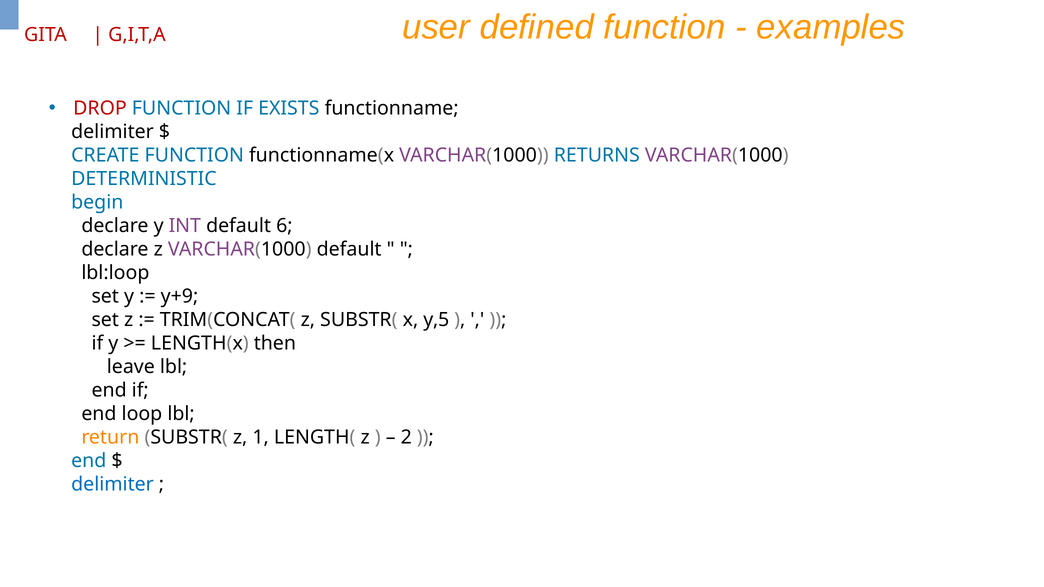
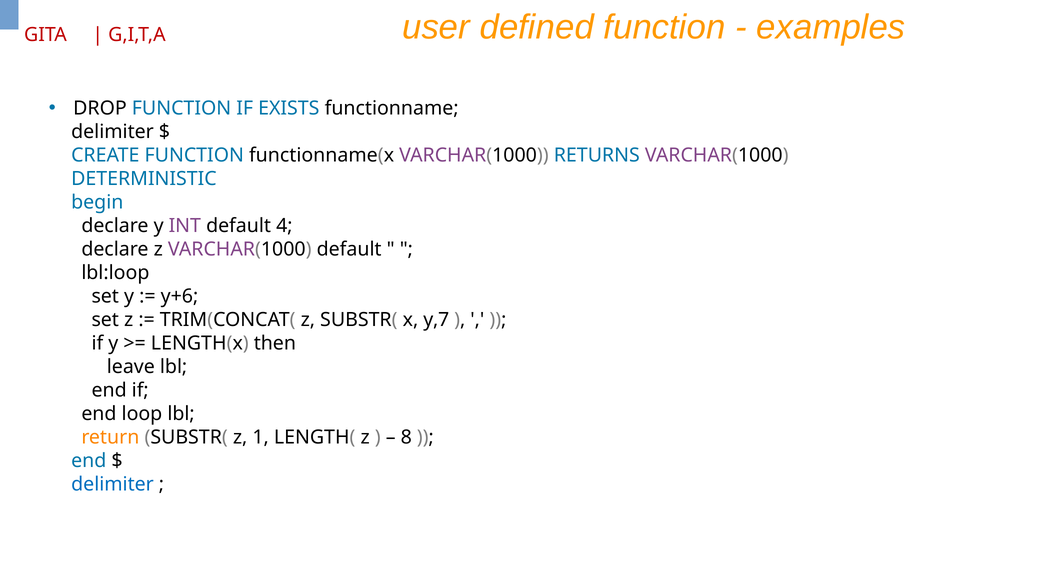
DROP colour: red -> black
6: 6 -> 4
y+9: y+9 -> y+6
y,5: y,5 -> y,7
2: 2 -> 8
